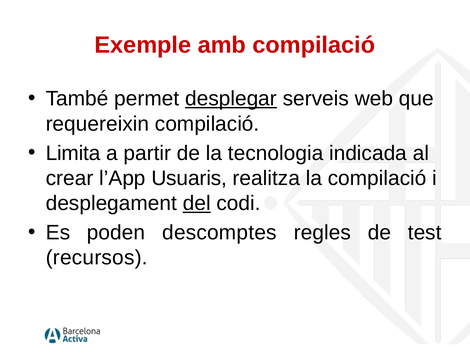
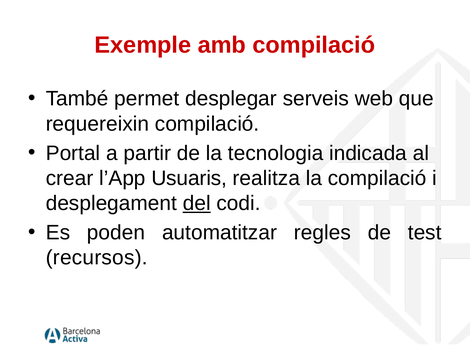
desplegar underline: present -> none
Limita: Limita -> Portal
descomptes: descomptes -> automatitzar
